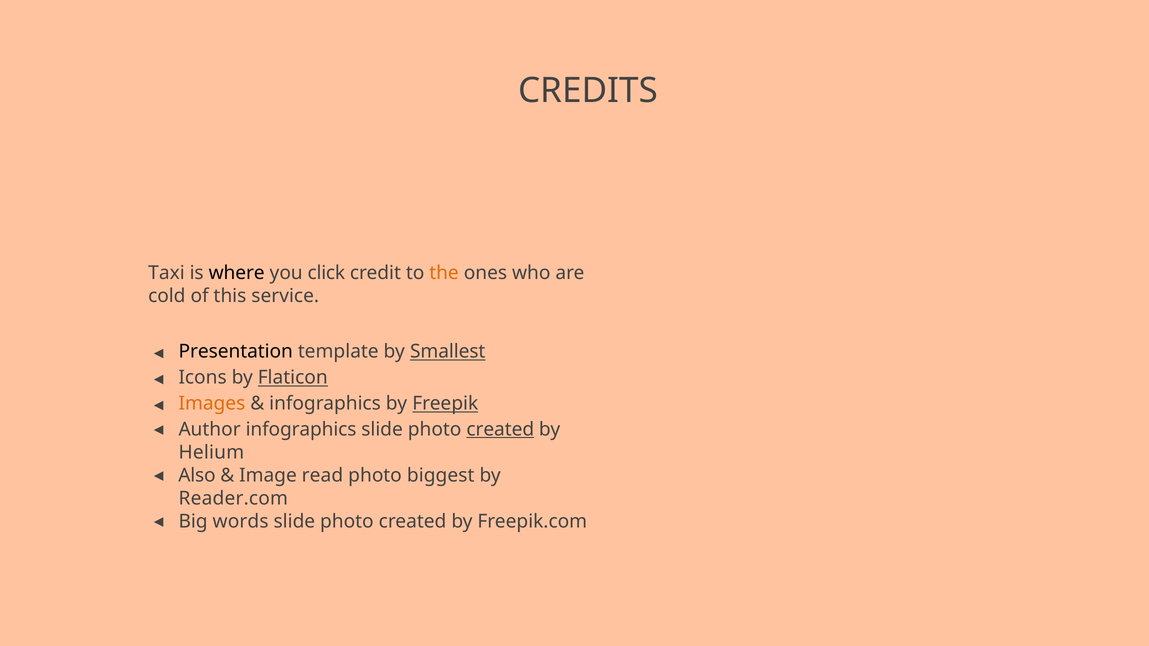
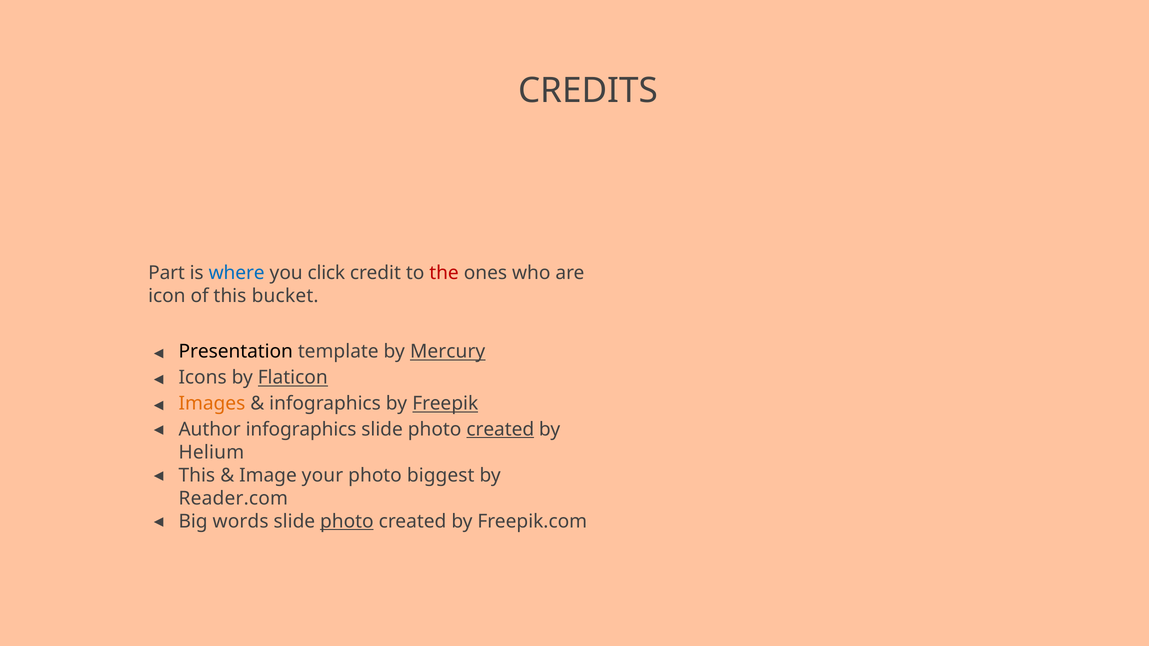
Taxi: Taxi -> Part
where colour: black -> blue
the colour: orange -> red
cold: cold -> icon
service: service -> bucket
Smallest: Smallest -> Mercury
Also at (197, 476): Also -> This
read: read -> your
photo at (347, 522) underline: none -> present
